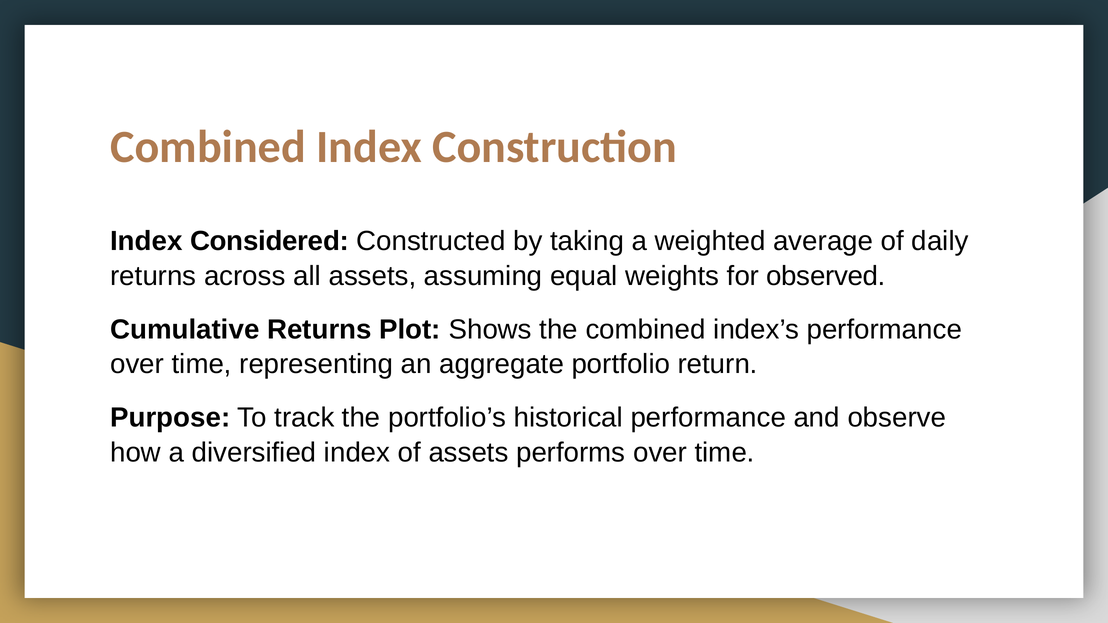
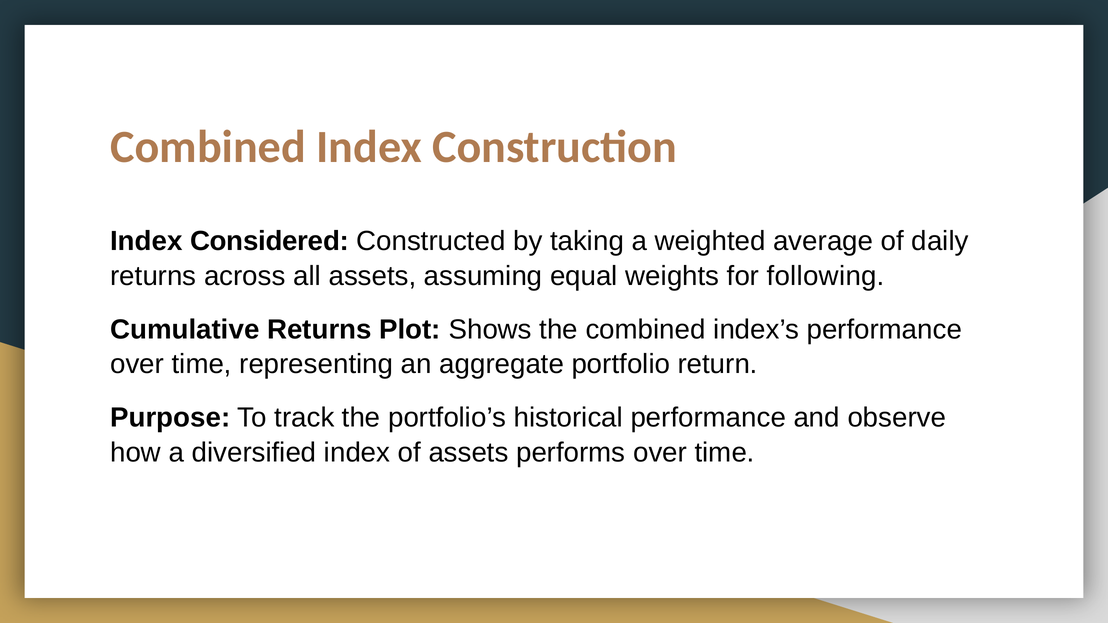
observed: observed -> following
